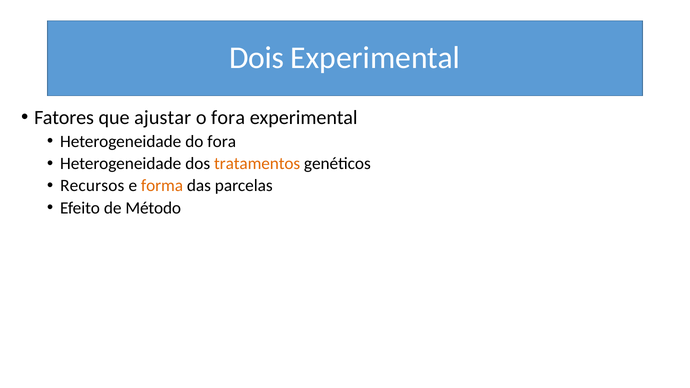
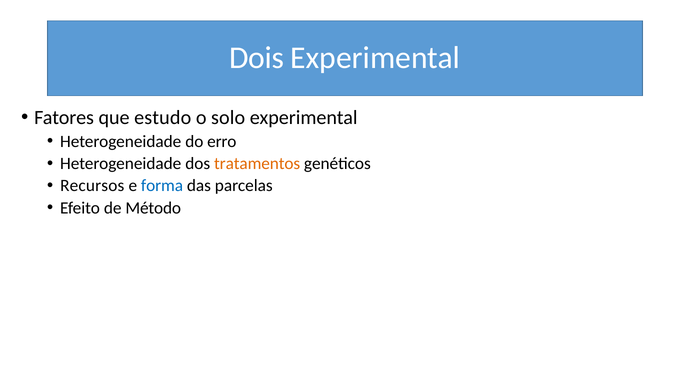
ajustar: ajustar -> estudo
o fora: fora -> solo
do fora: fora -> erro
forma colour: orange -> blue
